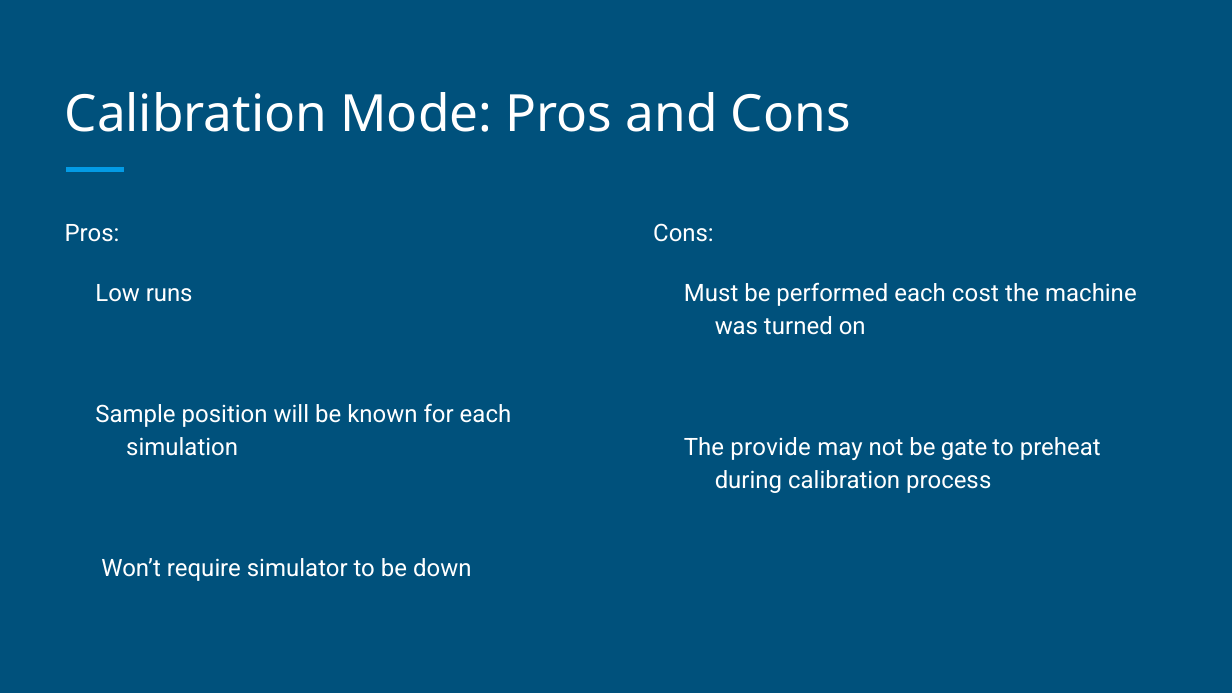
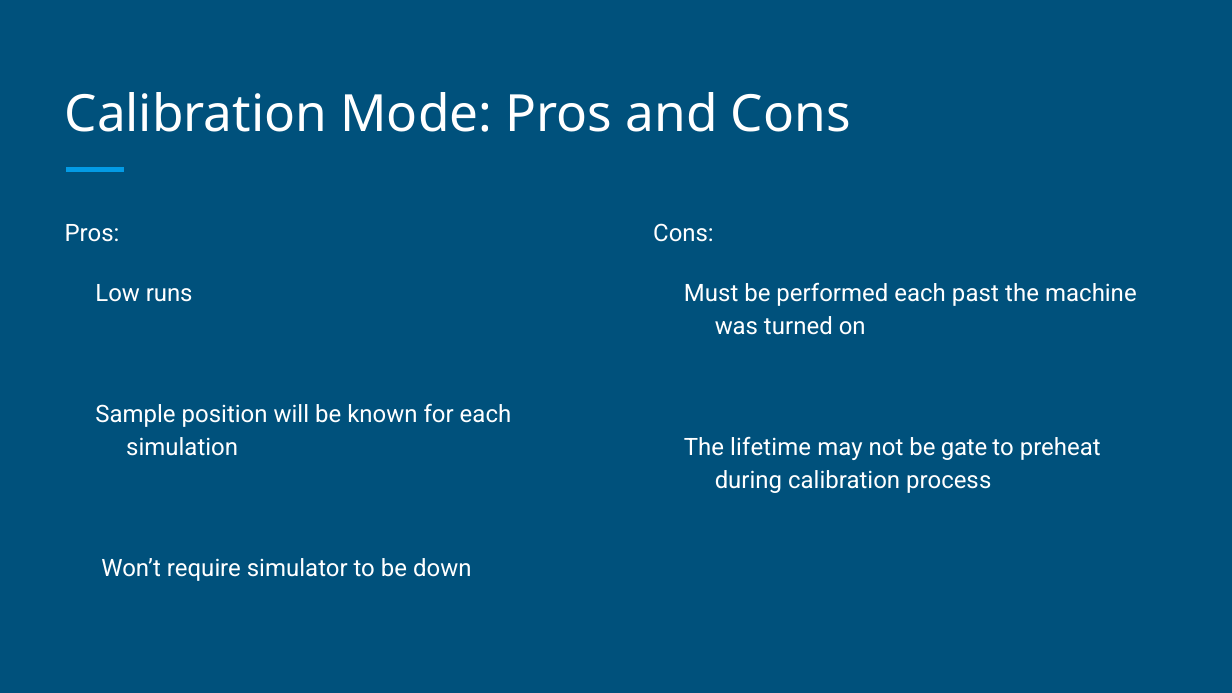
cost: cost -> past
provide: provide -> lifetime
